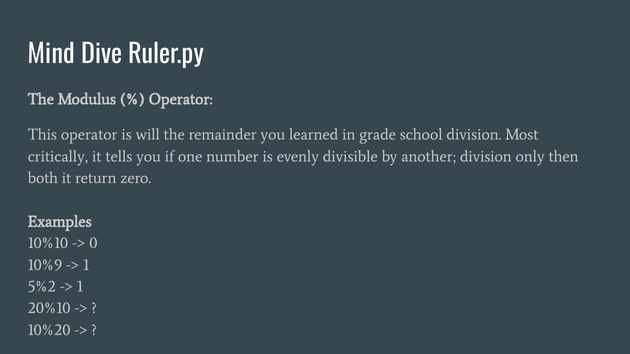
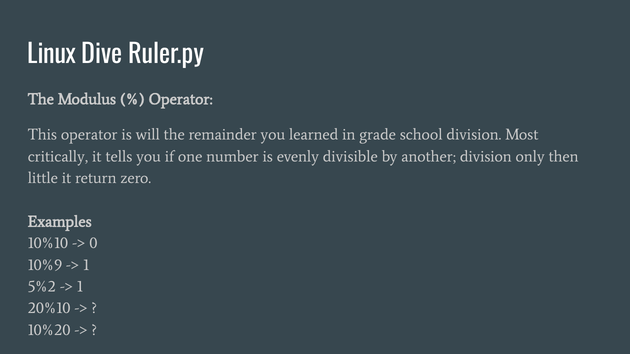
Mind: Mind -> Linux
both: both -> little
